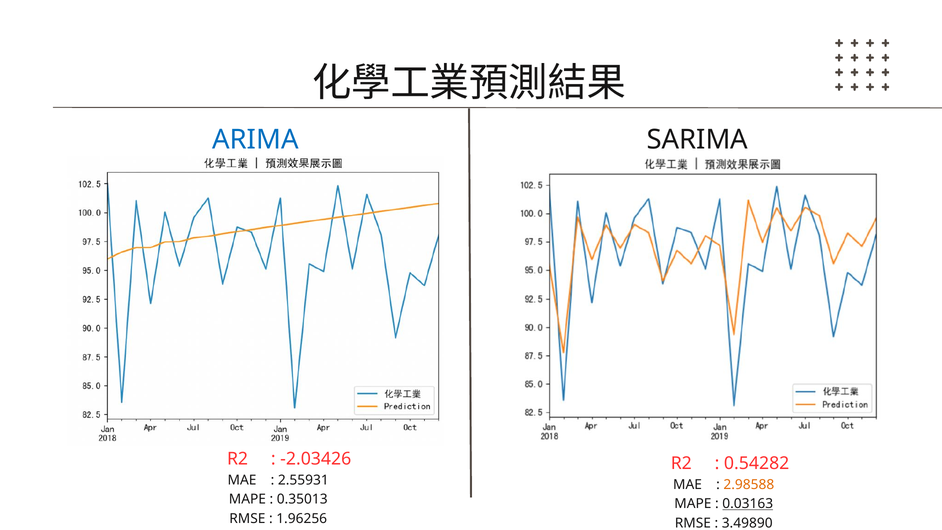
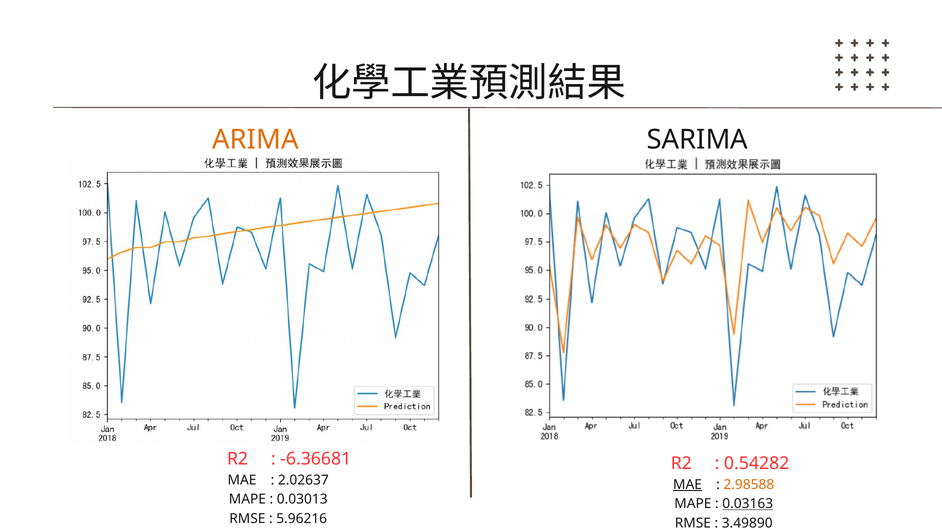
ARIMA colour: blue -> orange
-2.03426: -2.03426 -> -6.36681
2.55931: 2.55931 -> 2.02637
MAE at (688, 484) underline: none -> present
0.35013: 0.35013 -> 0.03013
1.96256: 1.96256 -> 5.96216
